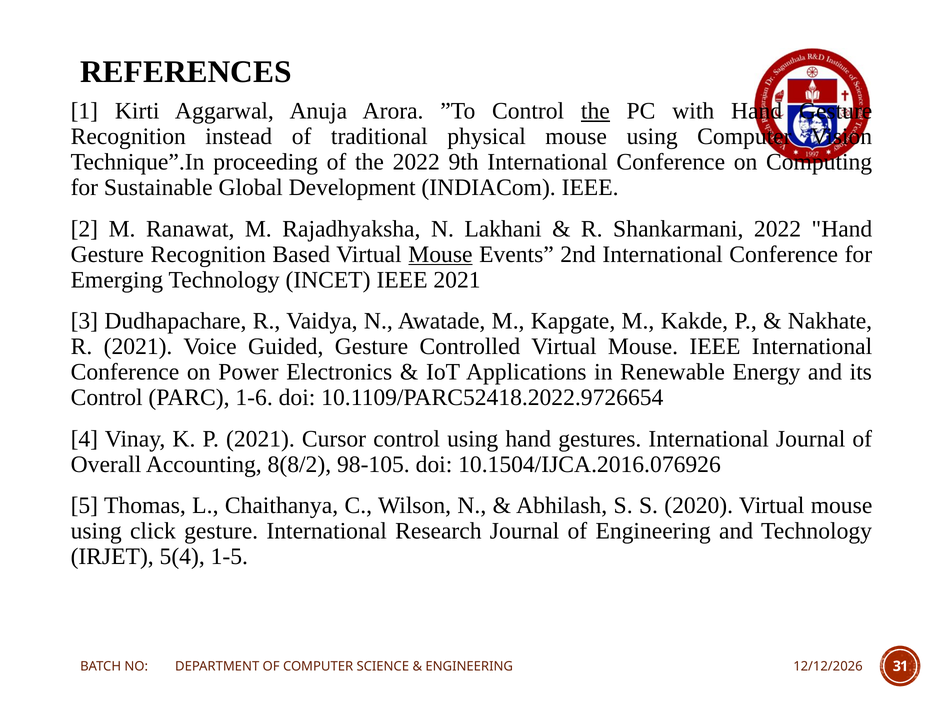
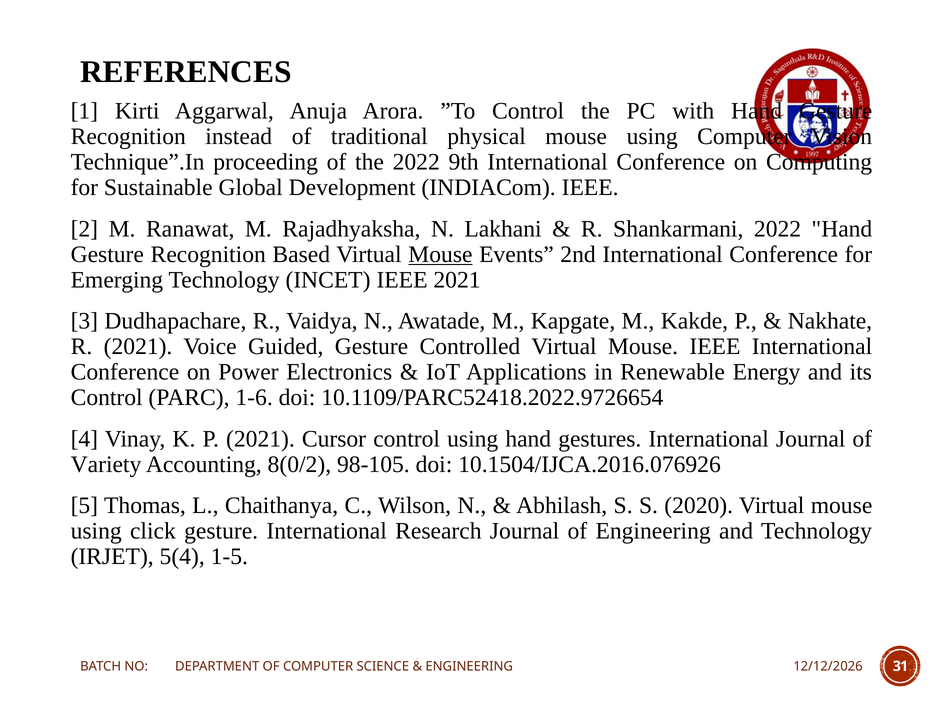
the at (595, 111) underline: present -> none
Overall: Overall -> Variety
8(8/2: 8(8/2 -> 8(0/2
